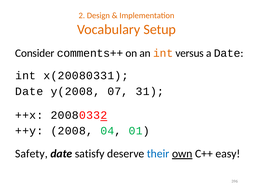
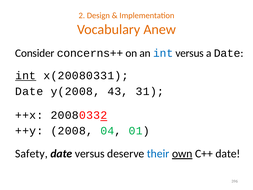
Setup: Setup -> Anew
comments++: comments++ -> concerns++
int at (163, 53) colour: orange -> blue
int at (26, 76) underline: none -> present
07: 07 -> 43
date satisfy: satisfy -> versus
C++ easy: easy -> date
